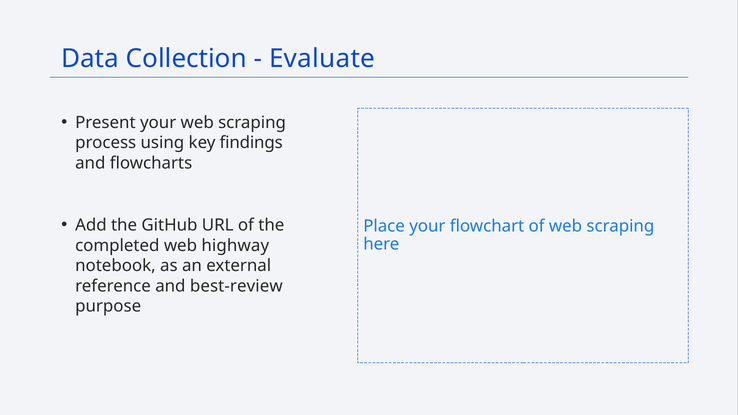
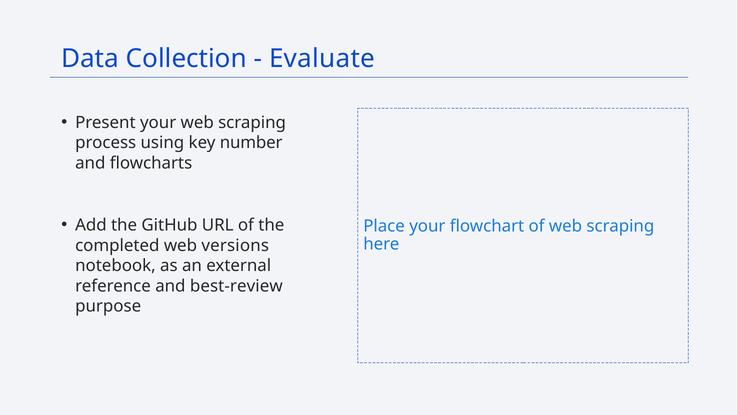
findings: findings -> number
highway: highway -> versions
